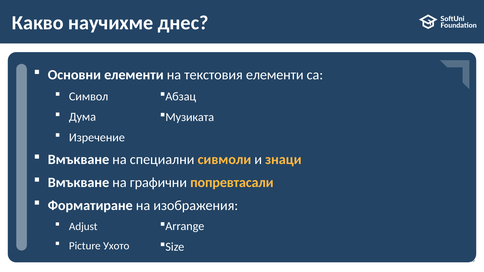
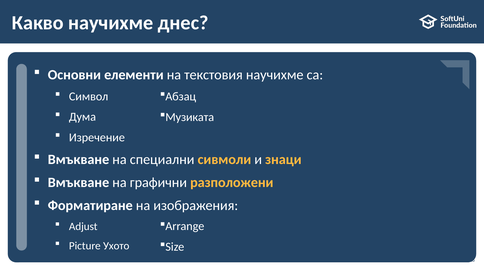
текстовия елементи: елементи -> научихме
попревтасали: попревтасали -> разположени
